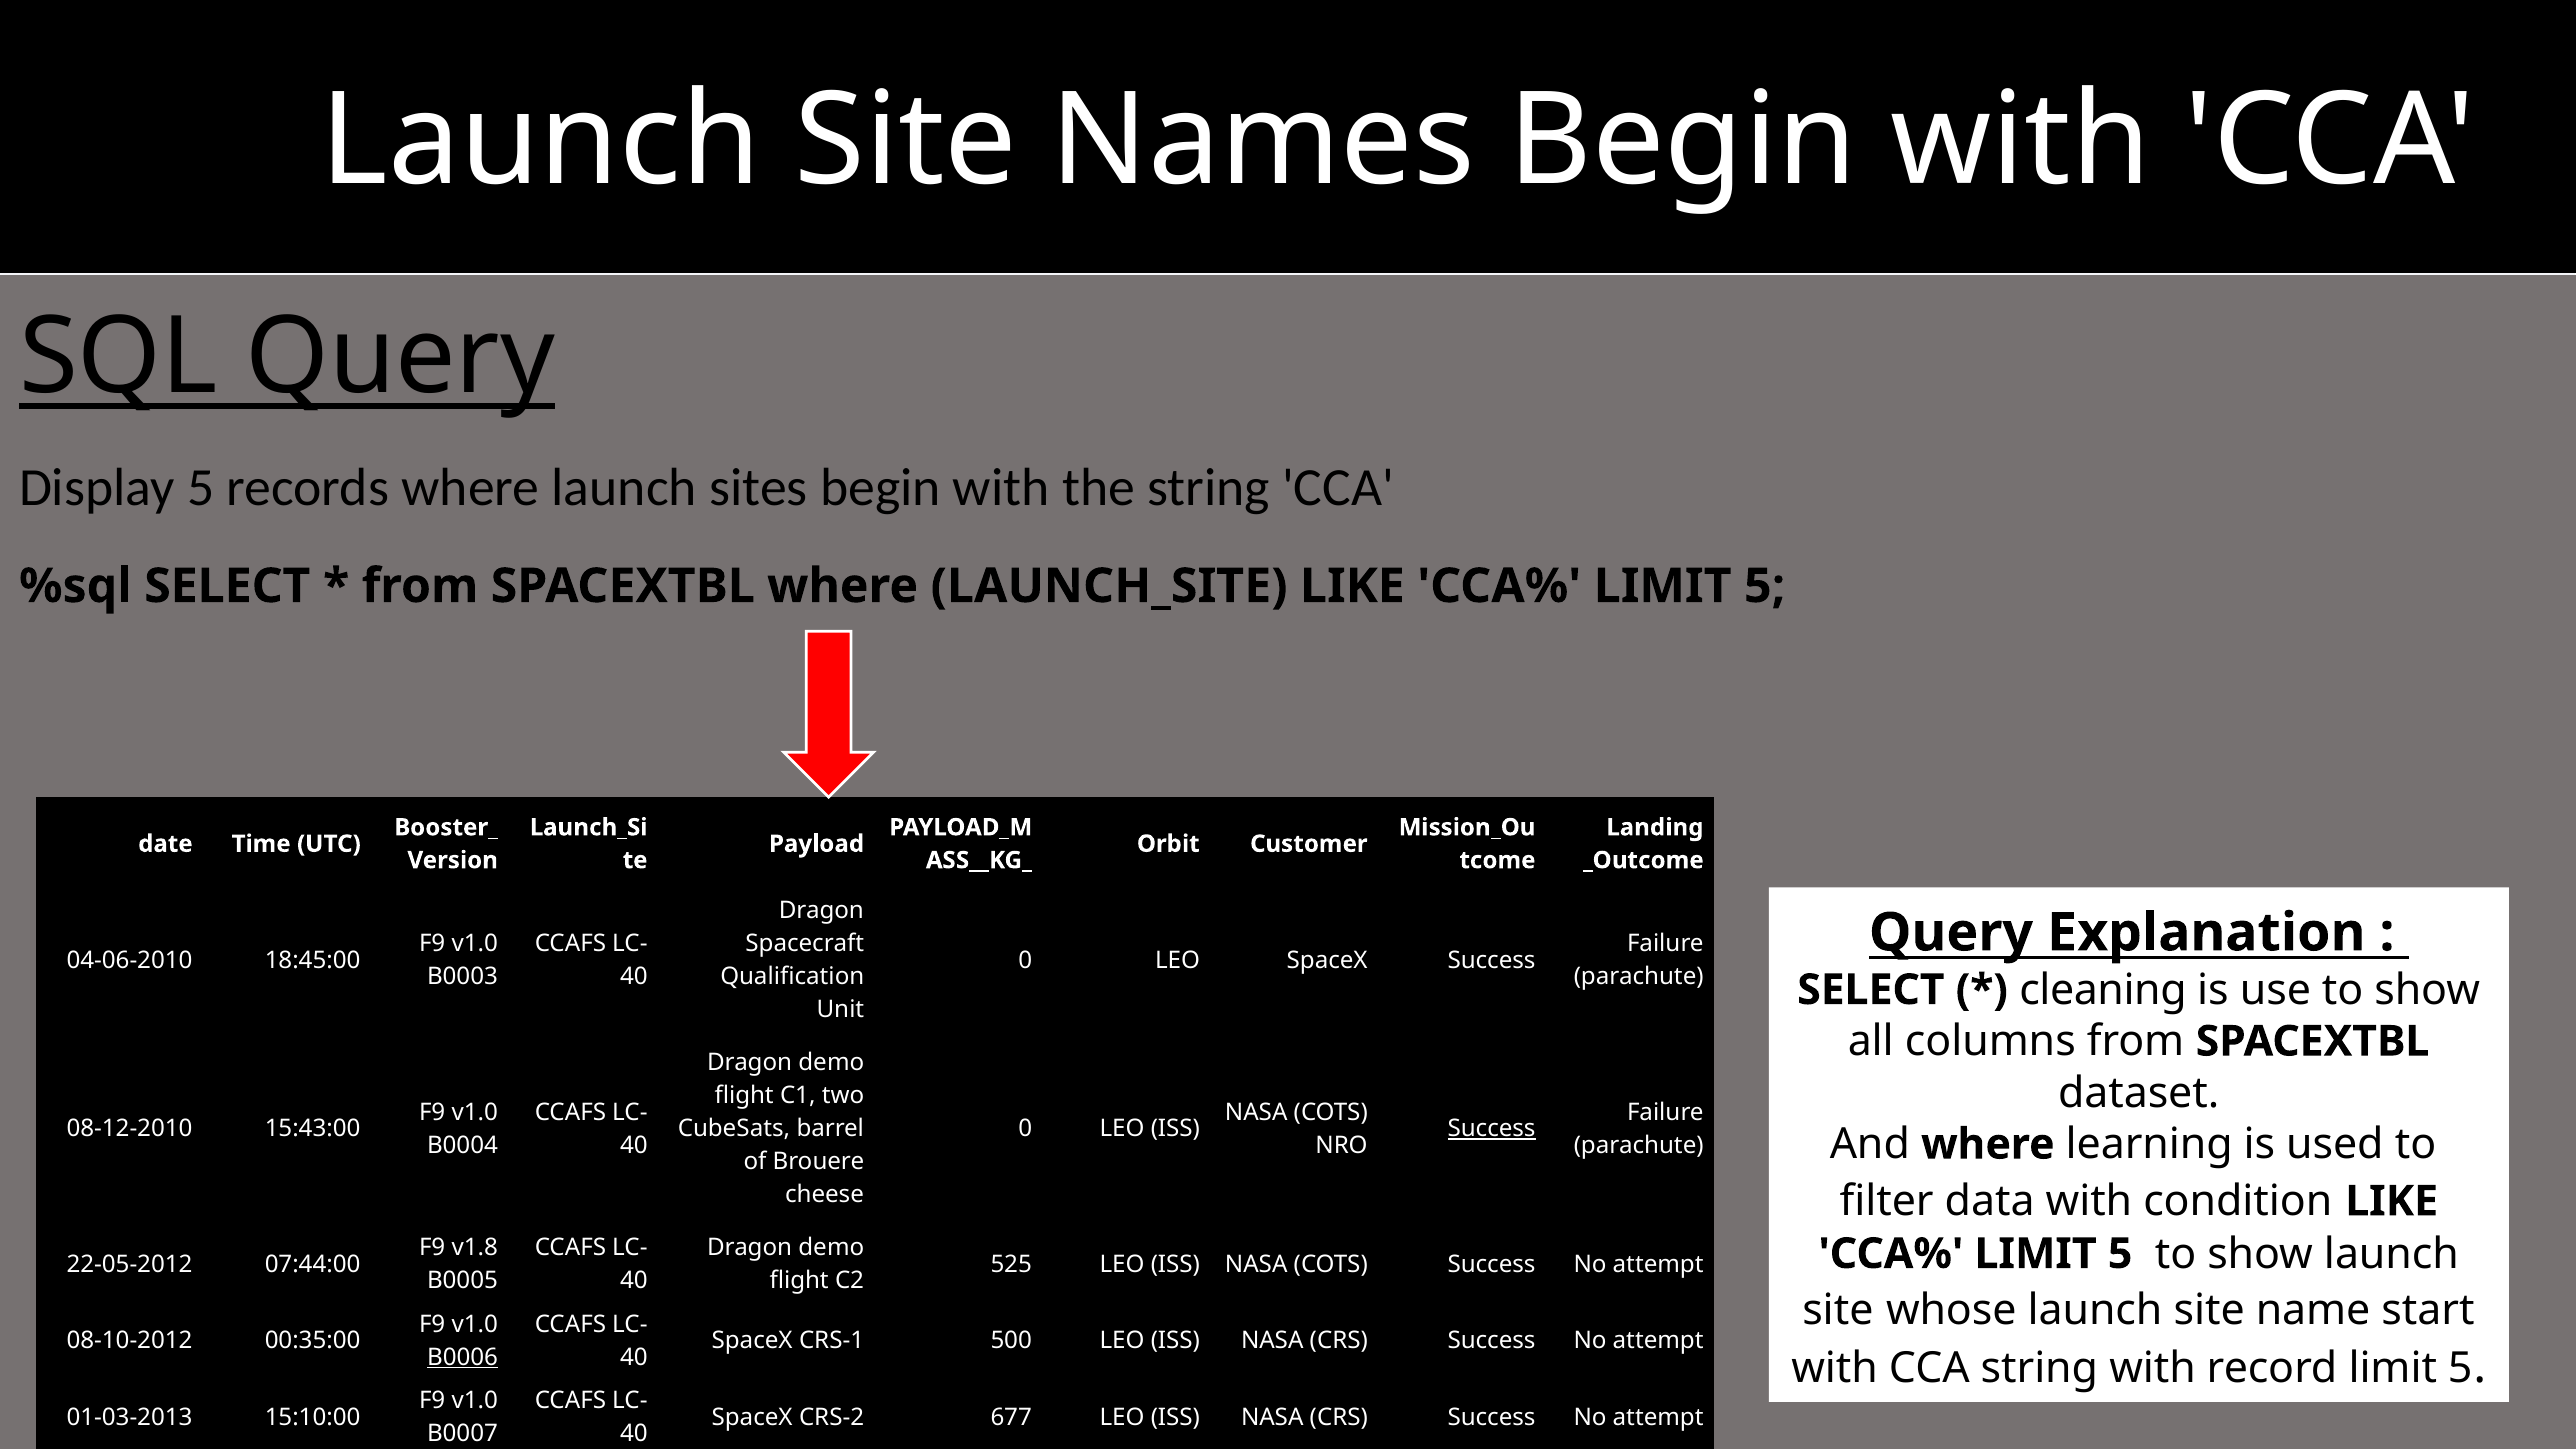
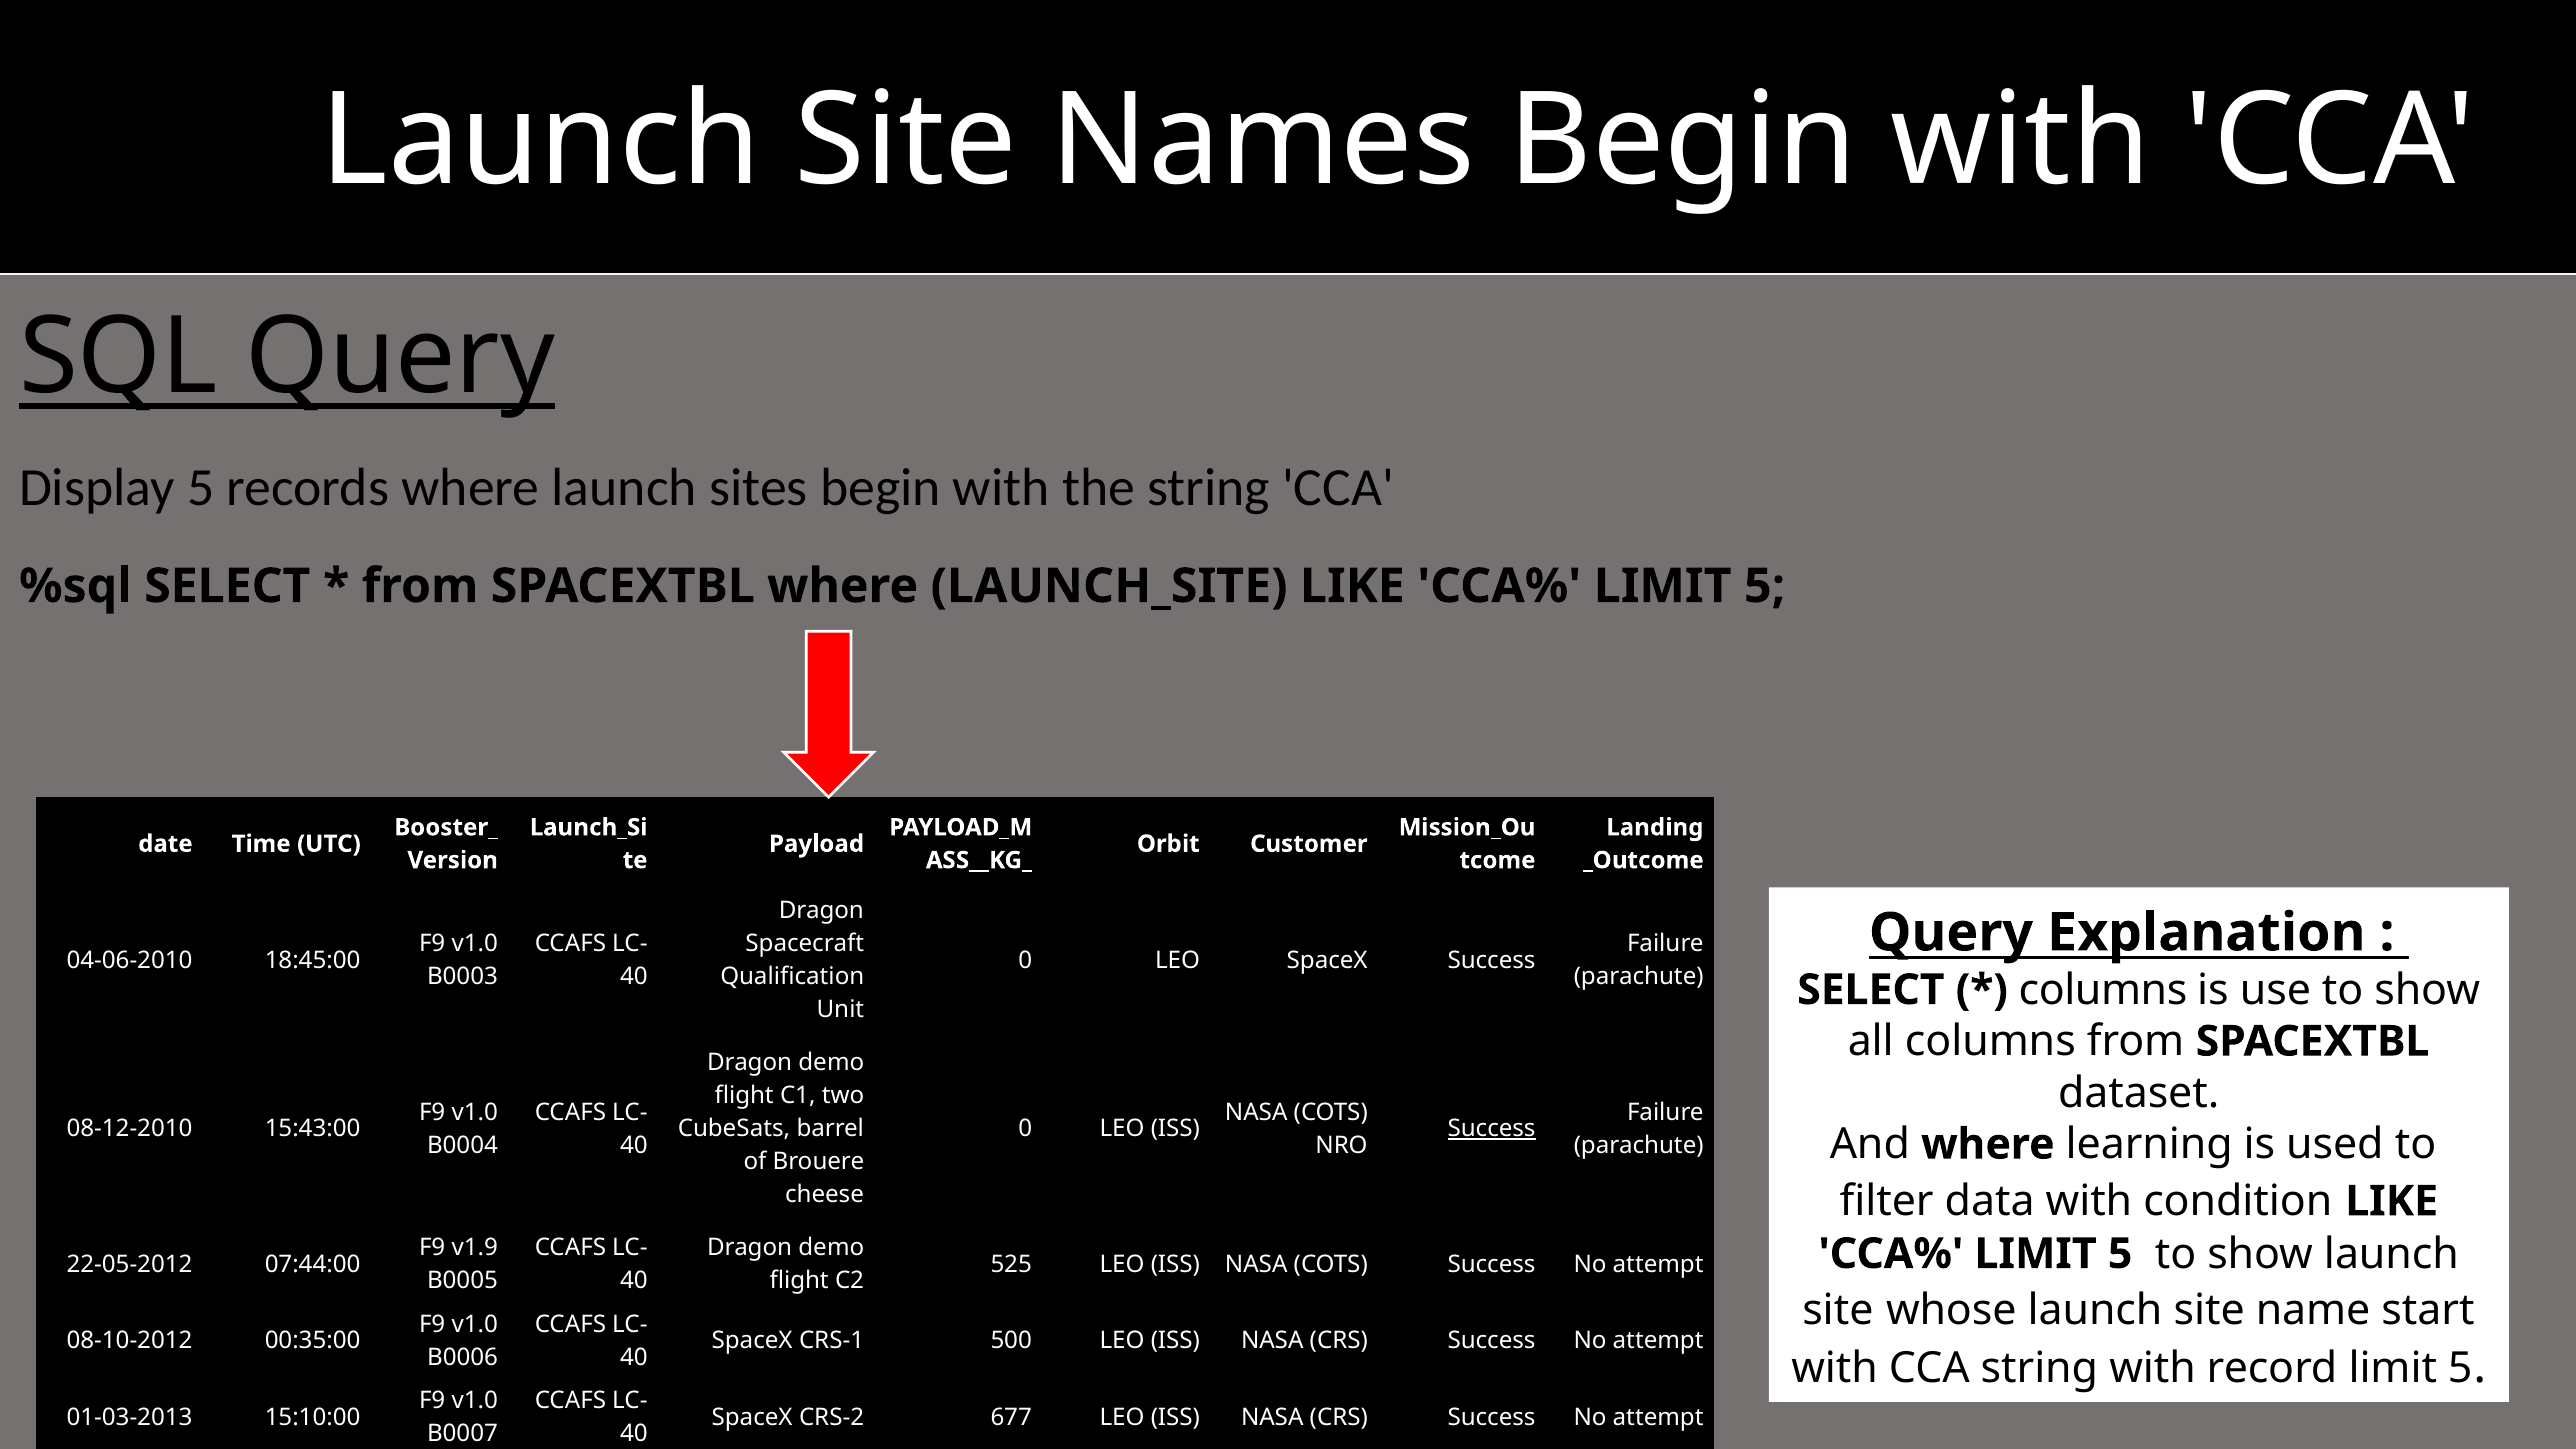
cleaning at (2103, 990): cleaning -> columns
v1.8: v1.8 -> v1.9
B0006 underline: present -> none
